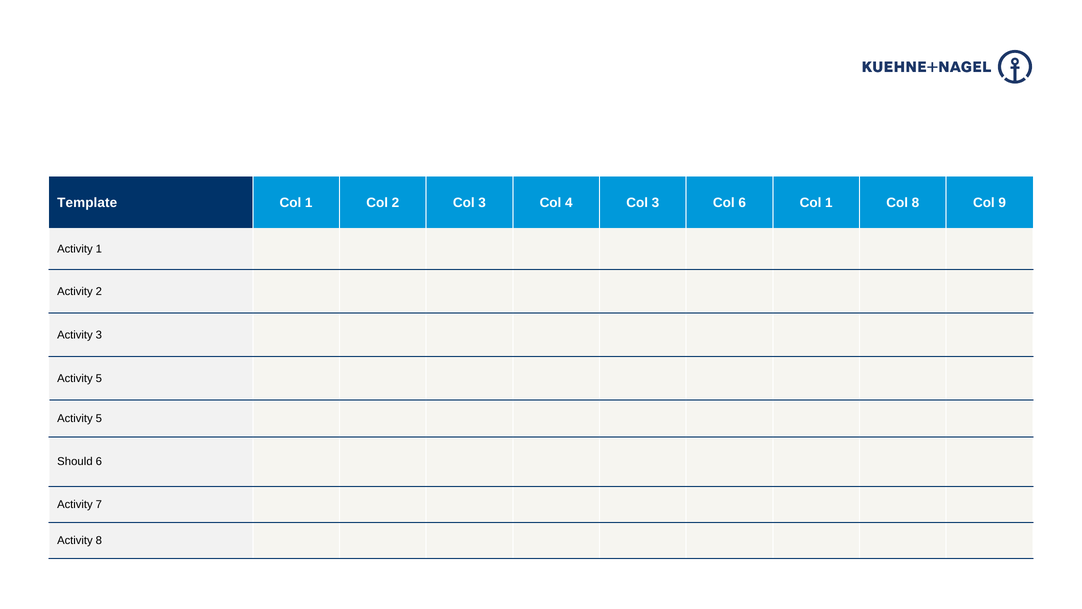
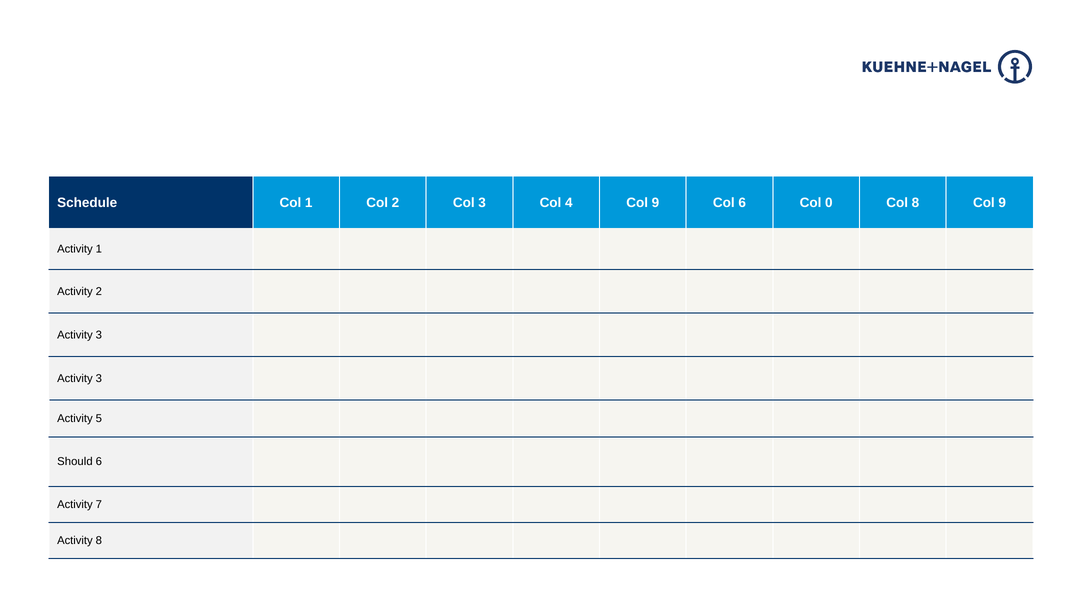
Template: Template -> Schedule
4 Col 3: 3 -> 9
6 Col 1: 1 -> 0
5 at (99, 378): 5 -> 3
